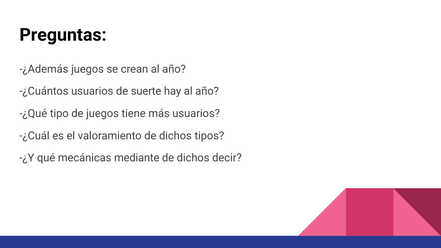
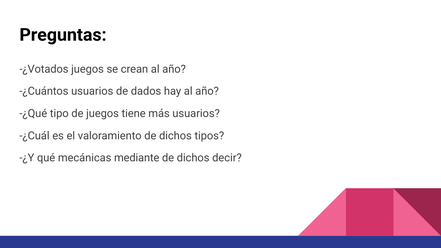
-¿Además: -¿Además -> -¿Votados
suerte: suerte -> dados
